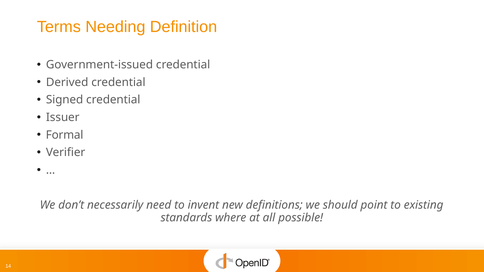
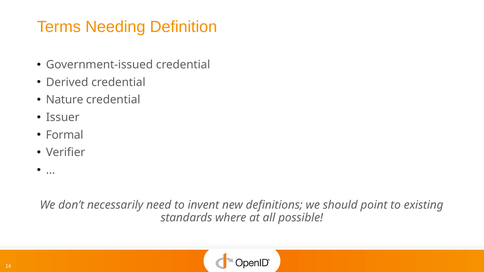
Signed: Signed -> Nature
